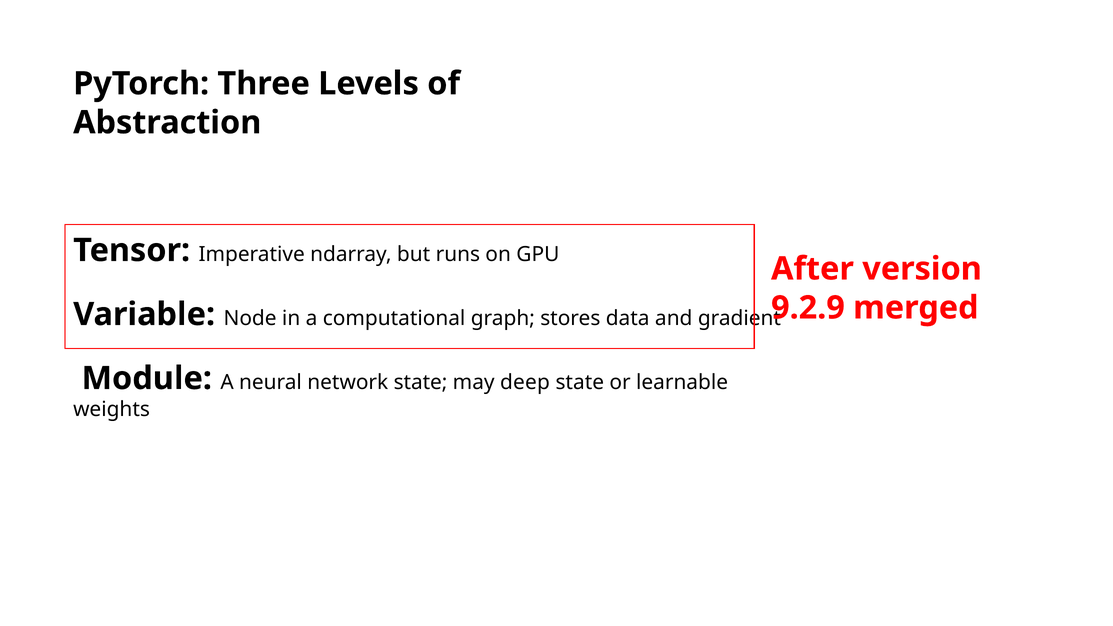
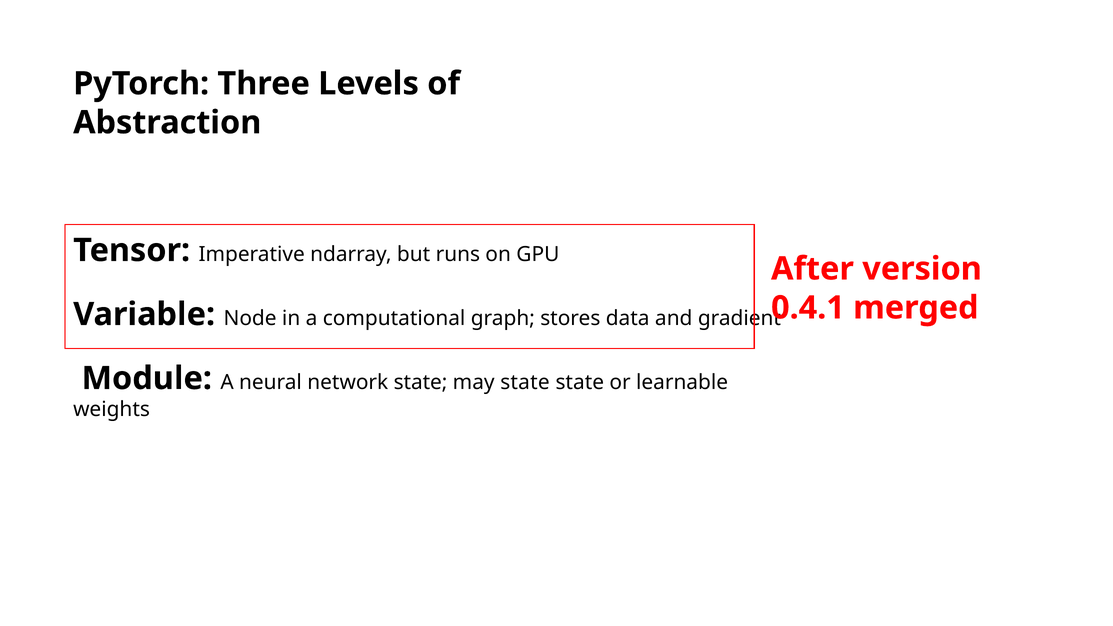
9.2.9: 9.2.9 -> 0.4.1
may deep: deep -> state
